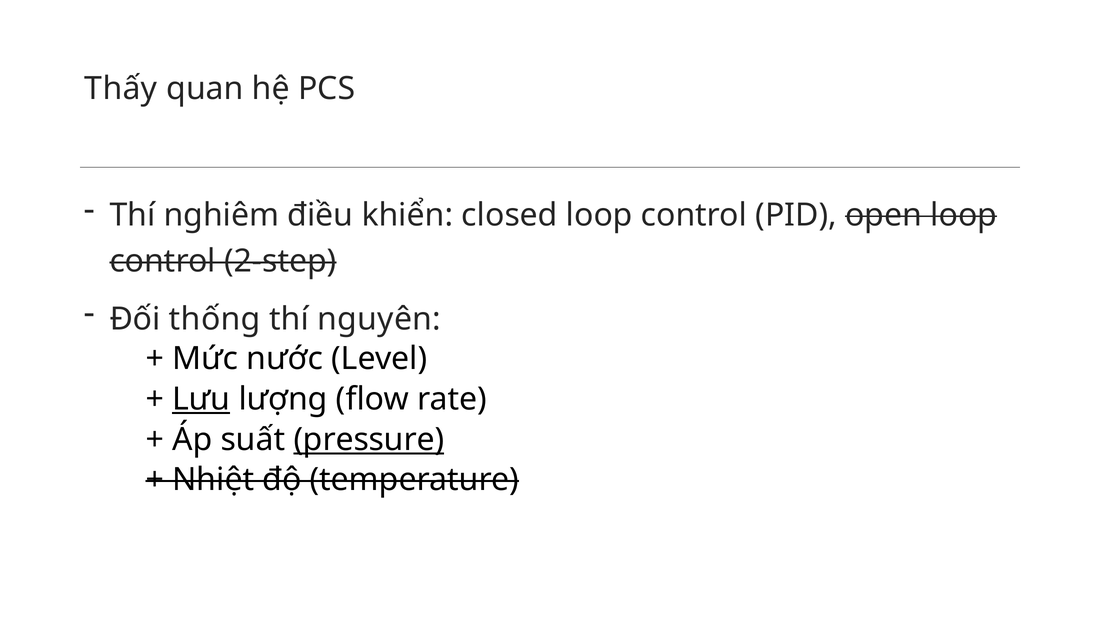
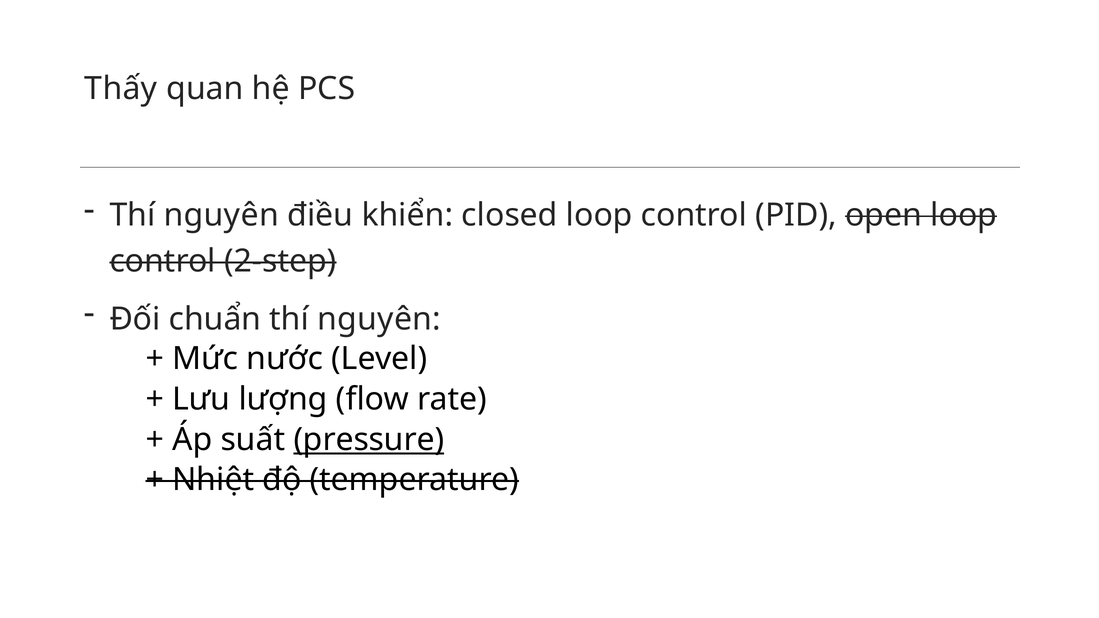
nghiêm at (221, 215): nghiêm -> nguyên
thống: thống -> chuẩn
Lưu underline: present -> none
